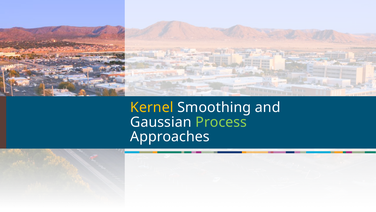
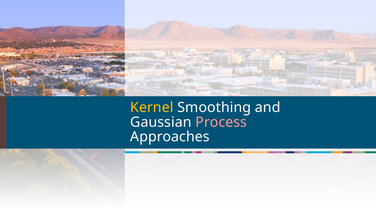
Process colour: light green -> pink
